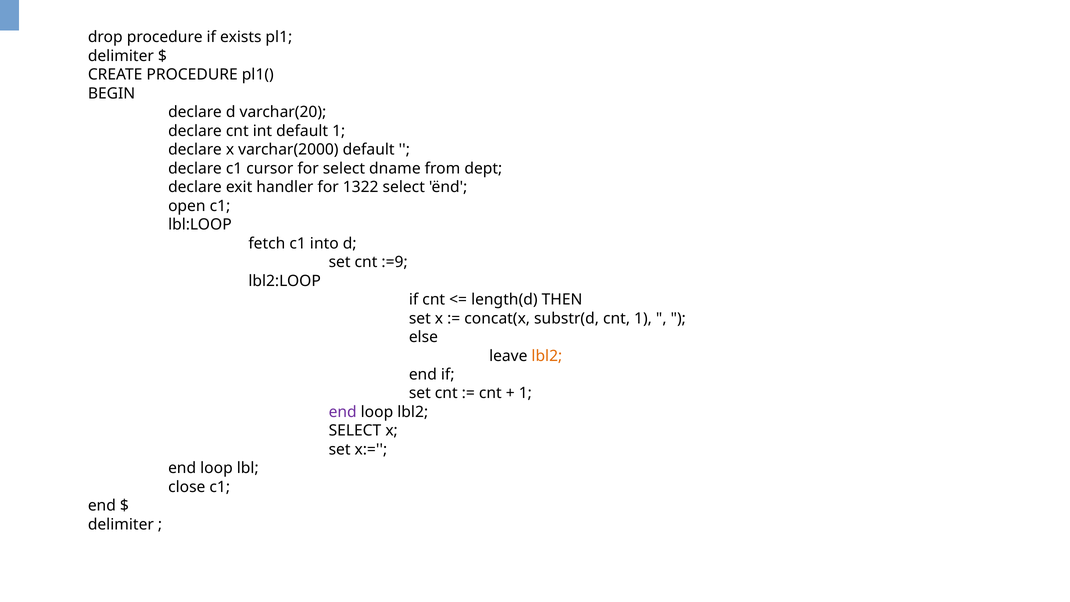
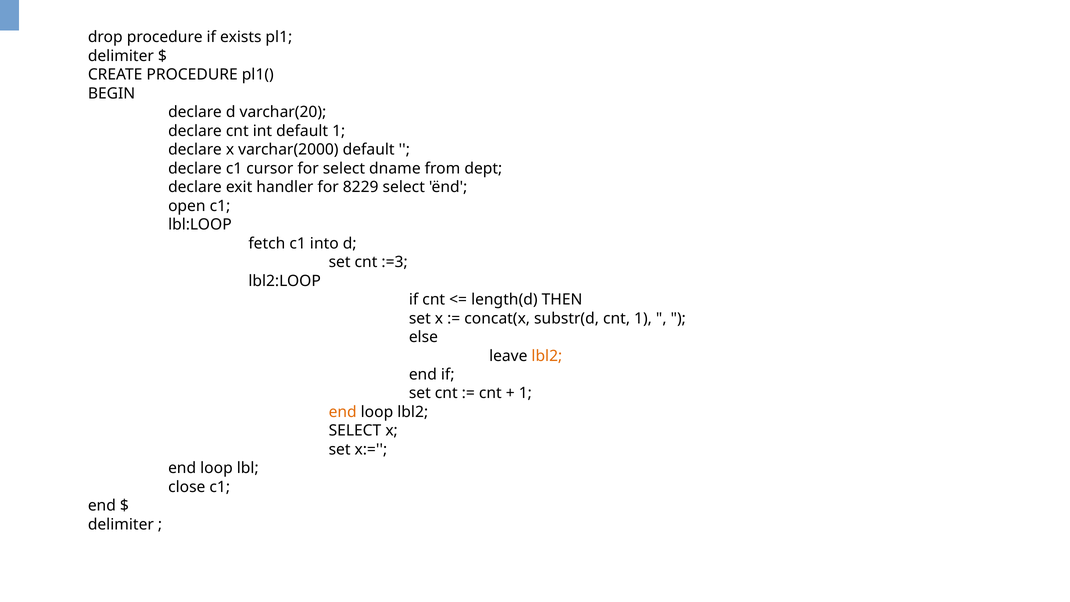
1322: 1322 -> 8229
:=9: :=9 -> :=3
end at (343, 412) colour: purple -> orange
